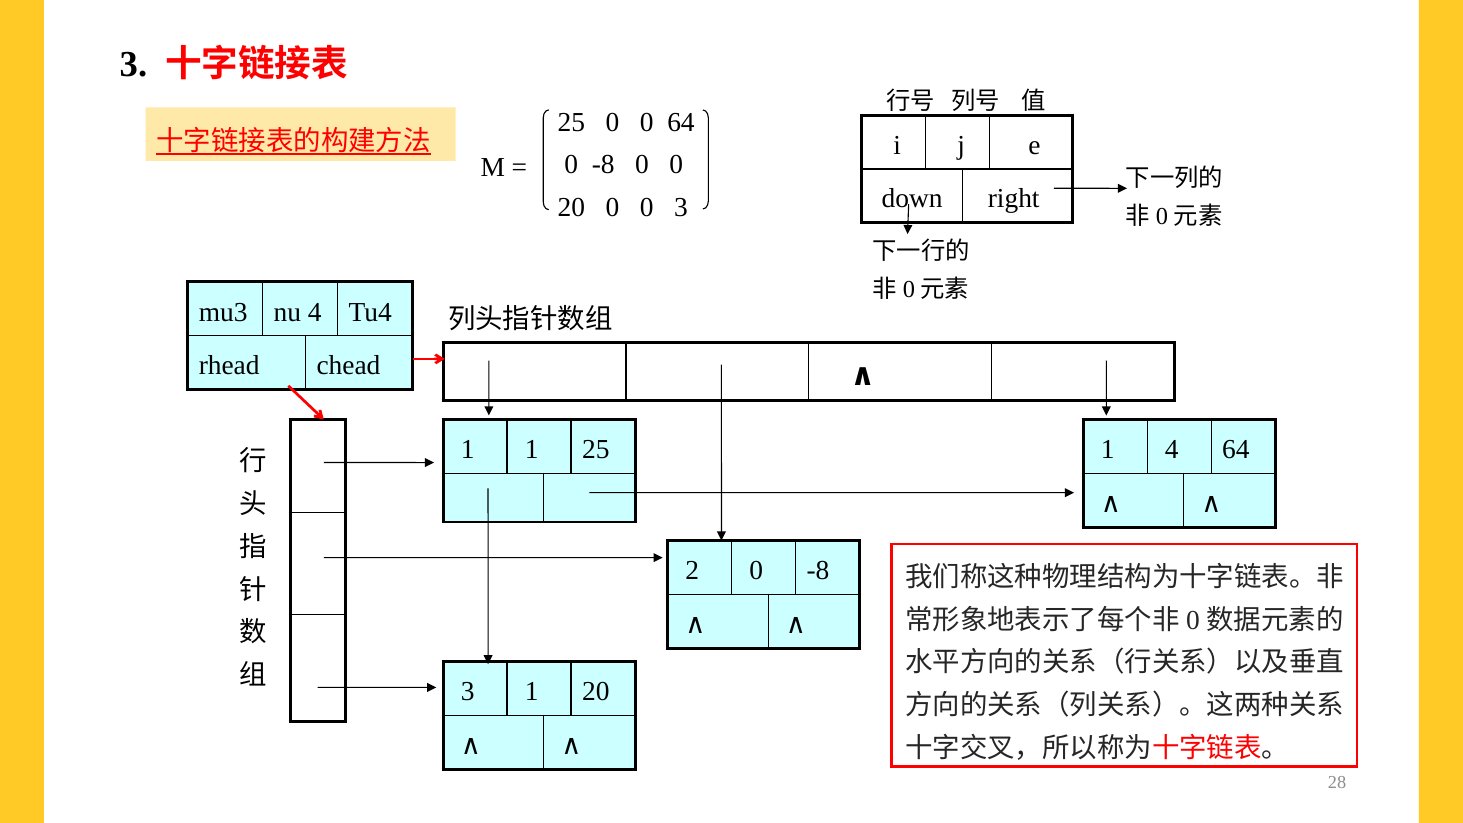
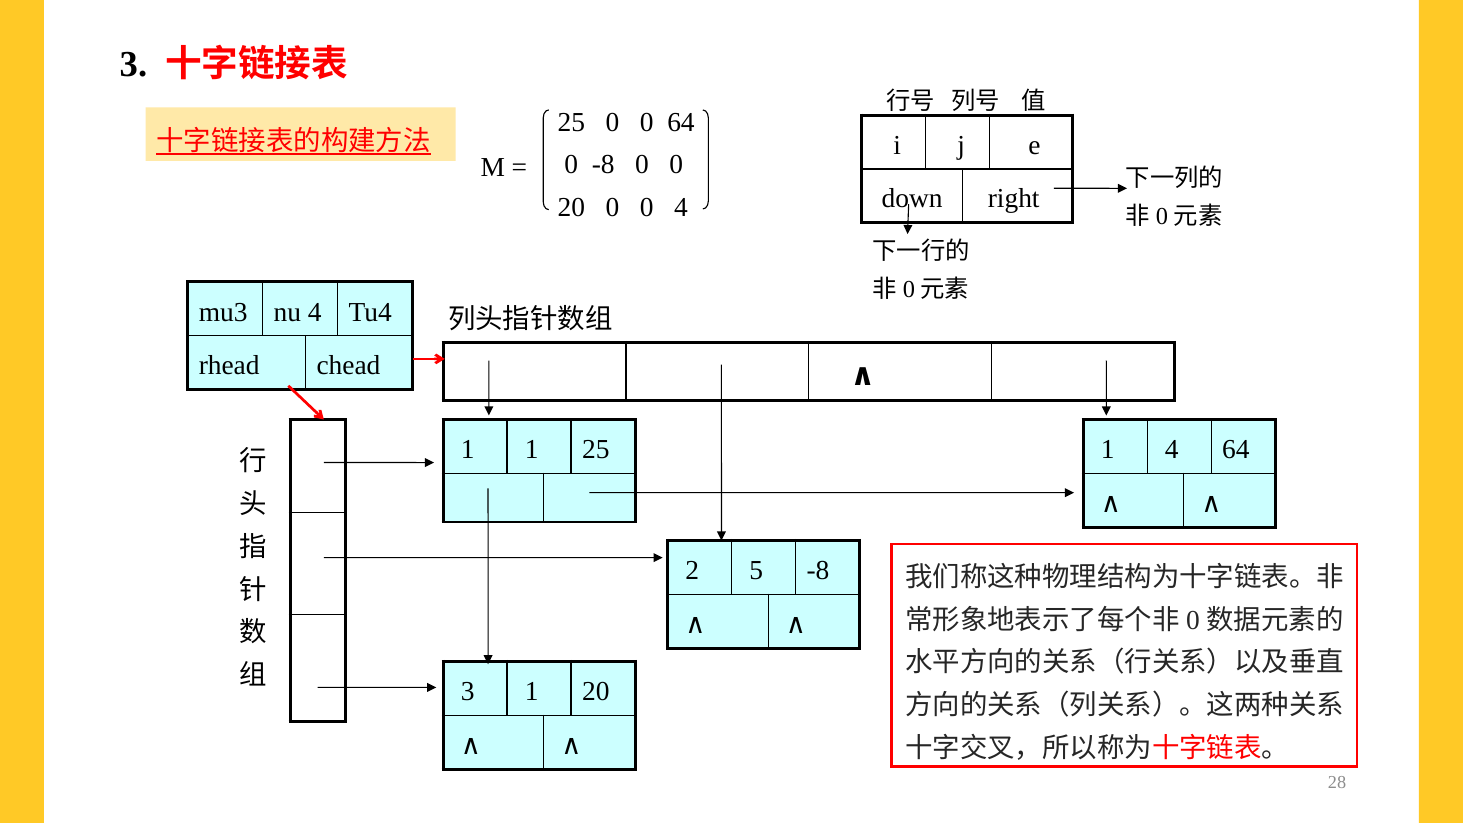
0 3: 3 -> 4
2 0: 0 -> 5
